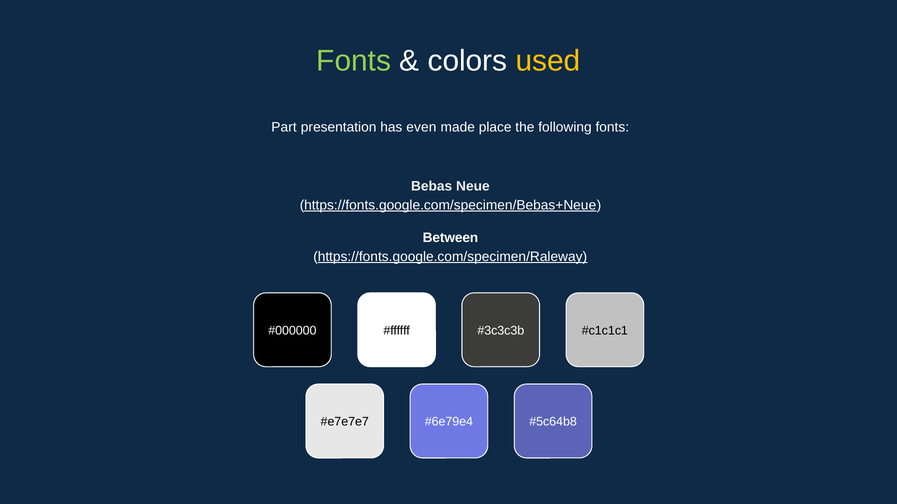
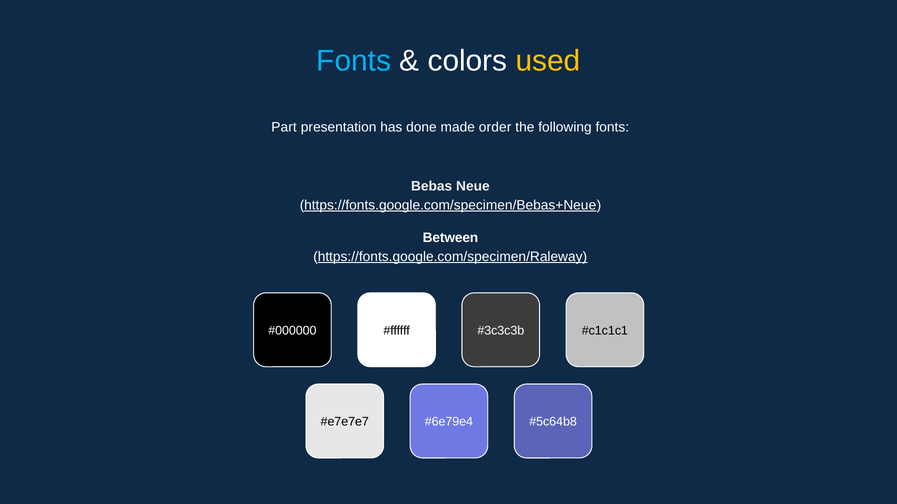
Fonts at (354, 61) colour: light green -> light blue
even: even -> done
place: place -> order
